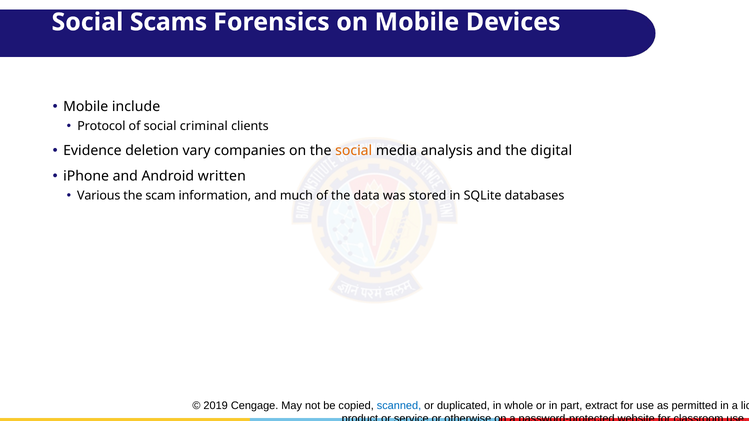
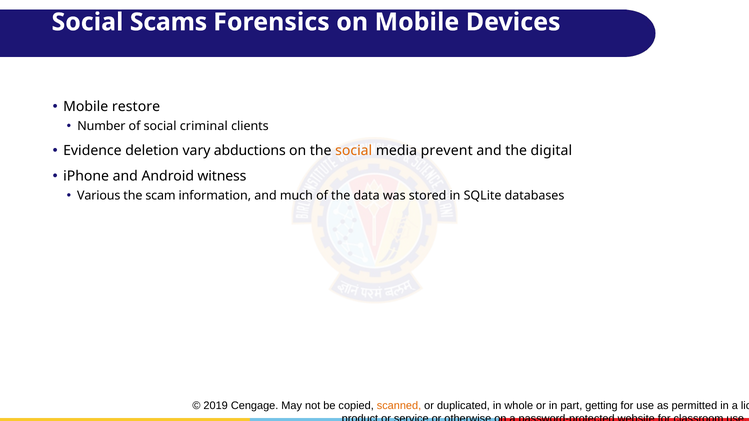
include: include -> restore
Protocol: Protocol -> Number
companies: companies -> abductions
analysis: analysis -> prevent
written: written -> witness
scanned colour: blue -> orange
extract: extract -> getting
